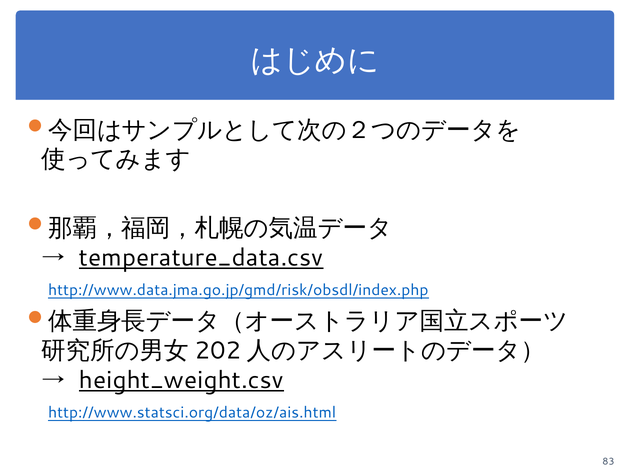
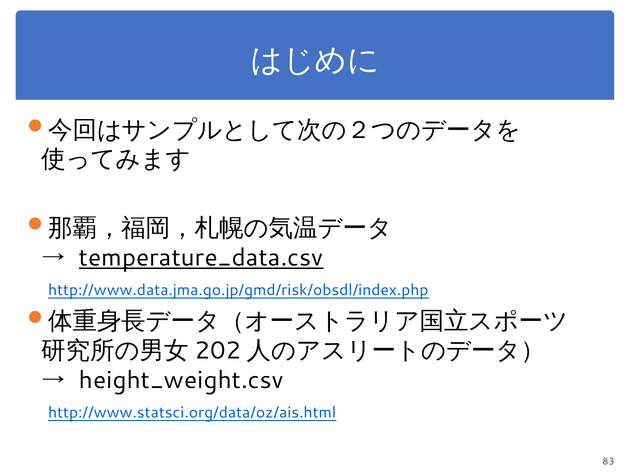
height_weight.csv underline: present -> none
